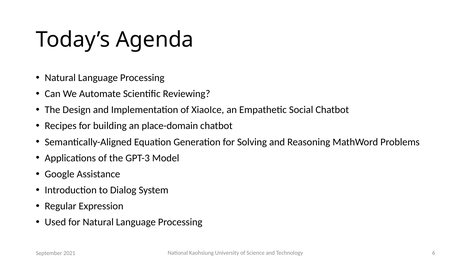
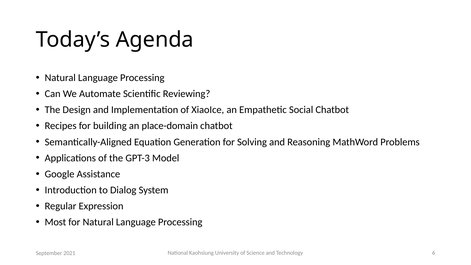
Used: Used -> Most
